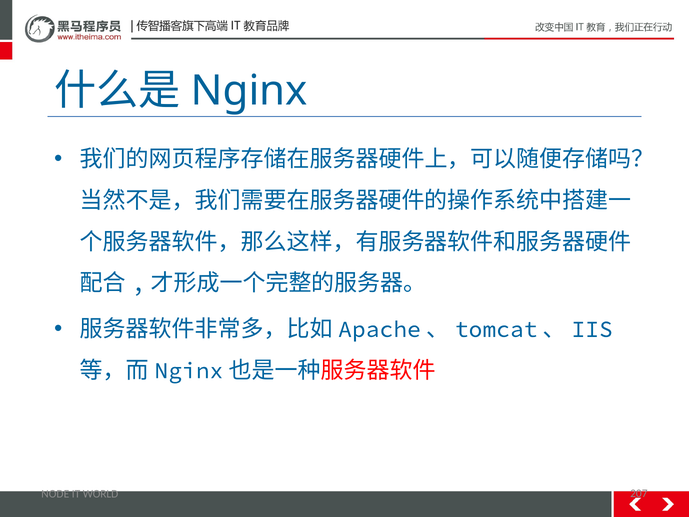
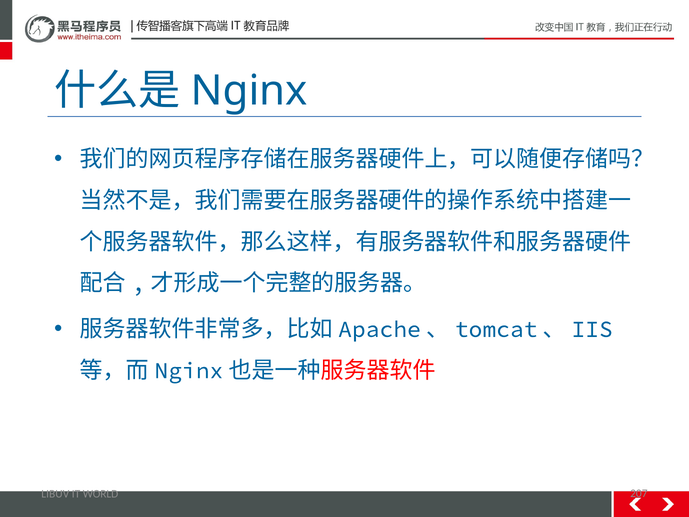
NODE: NODE -> LIBUV
